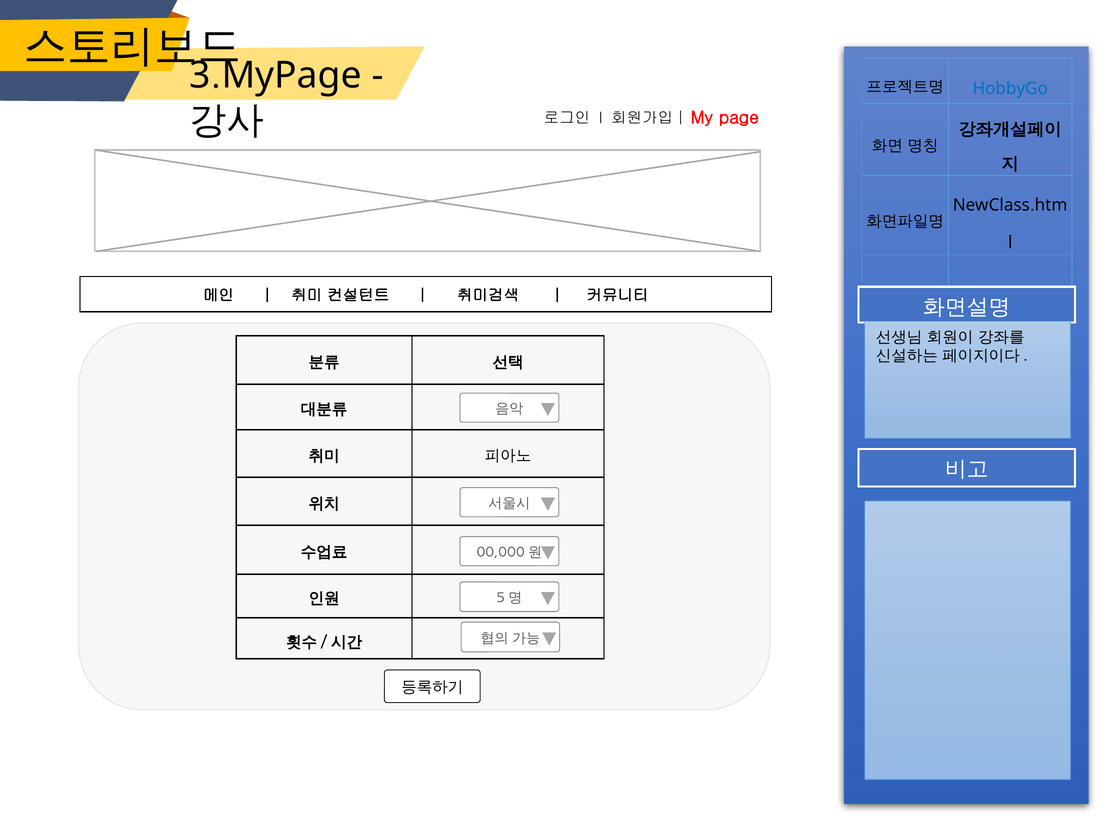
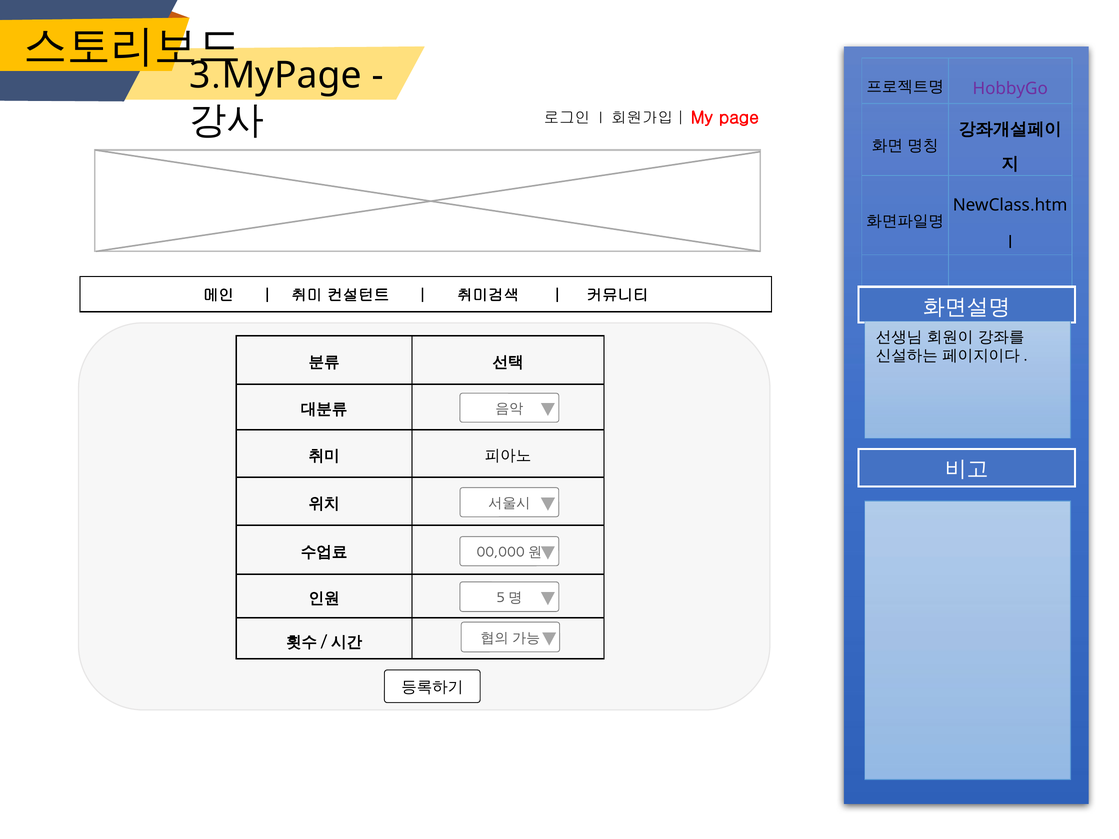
HobbyGo colour: blue -> purple
